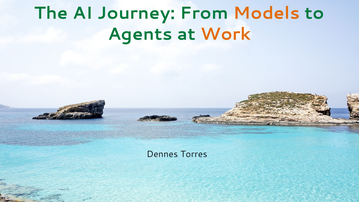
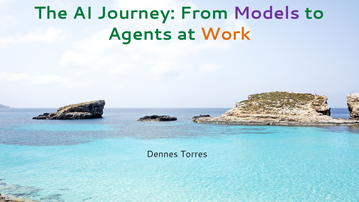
Models colour: orange -> purple
